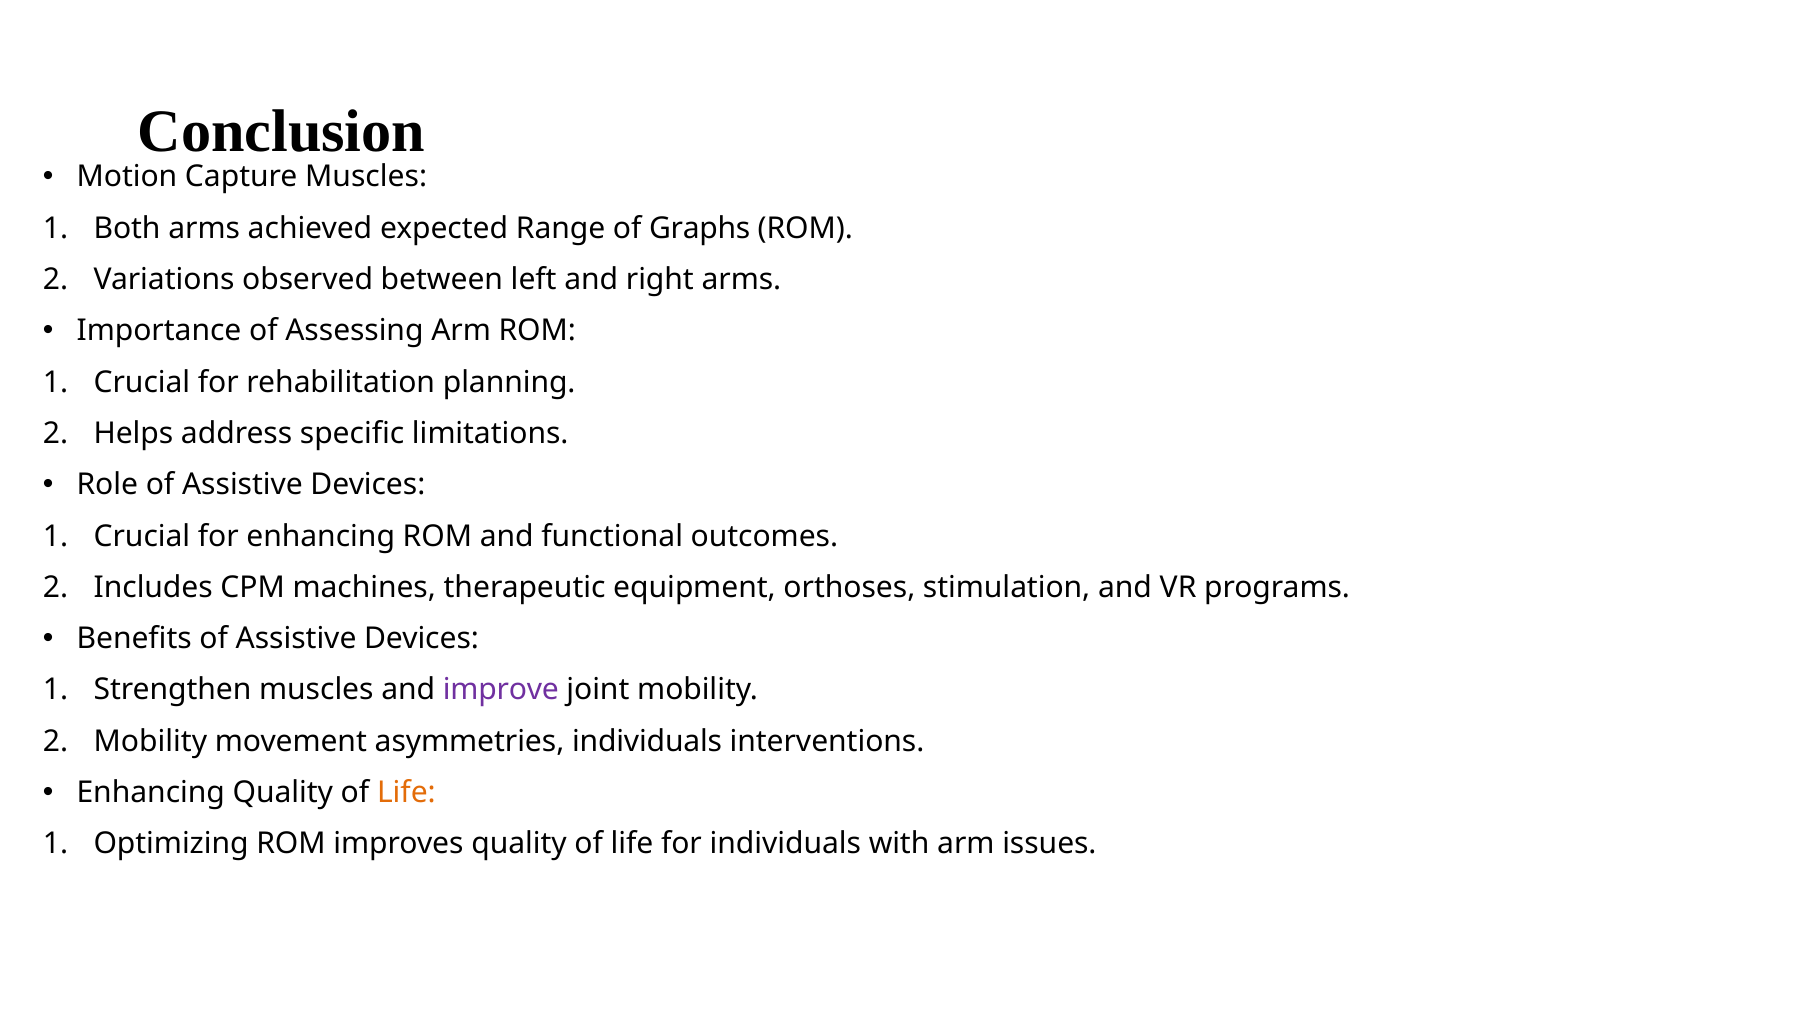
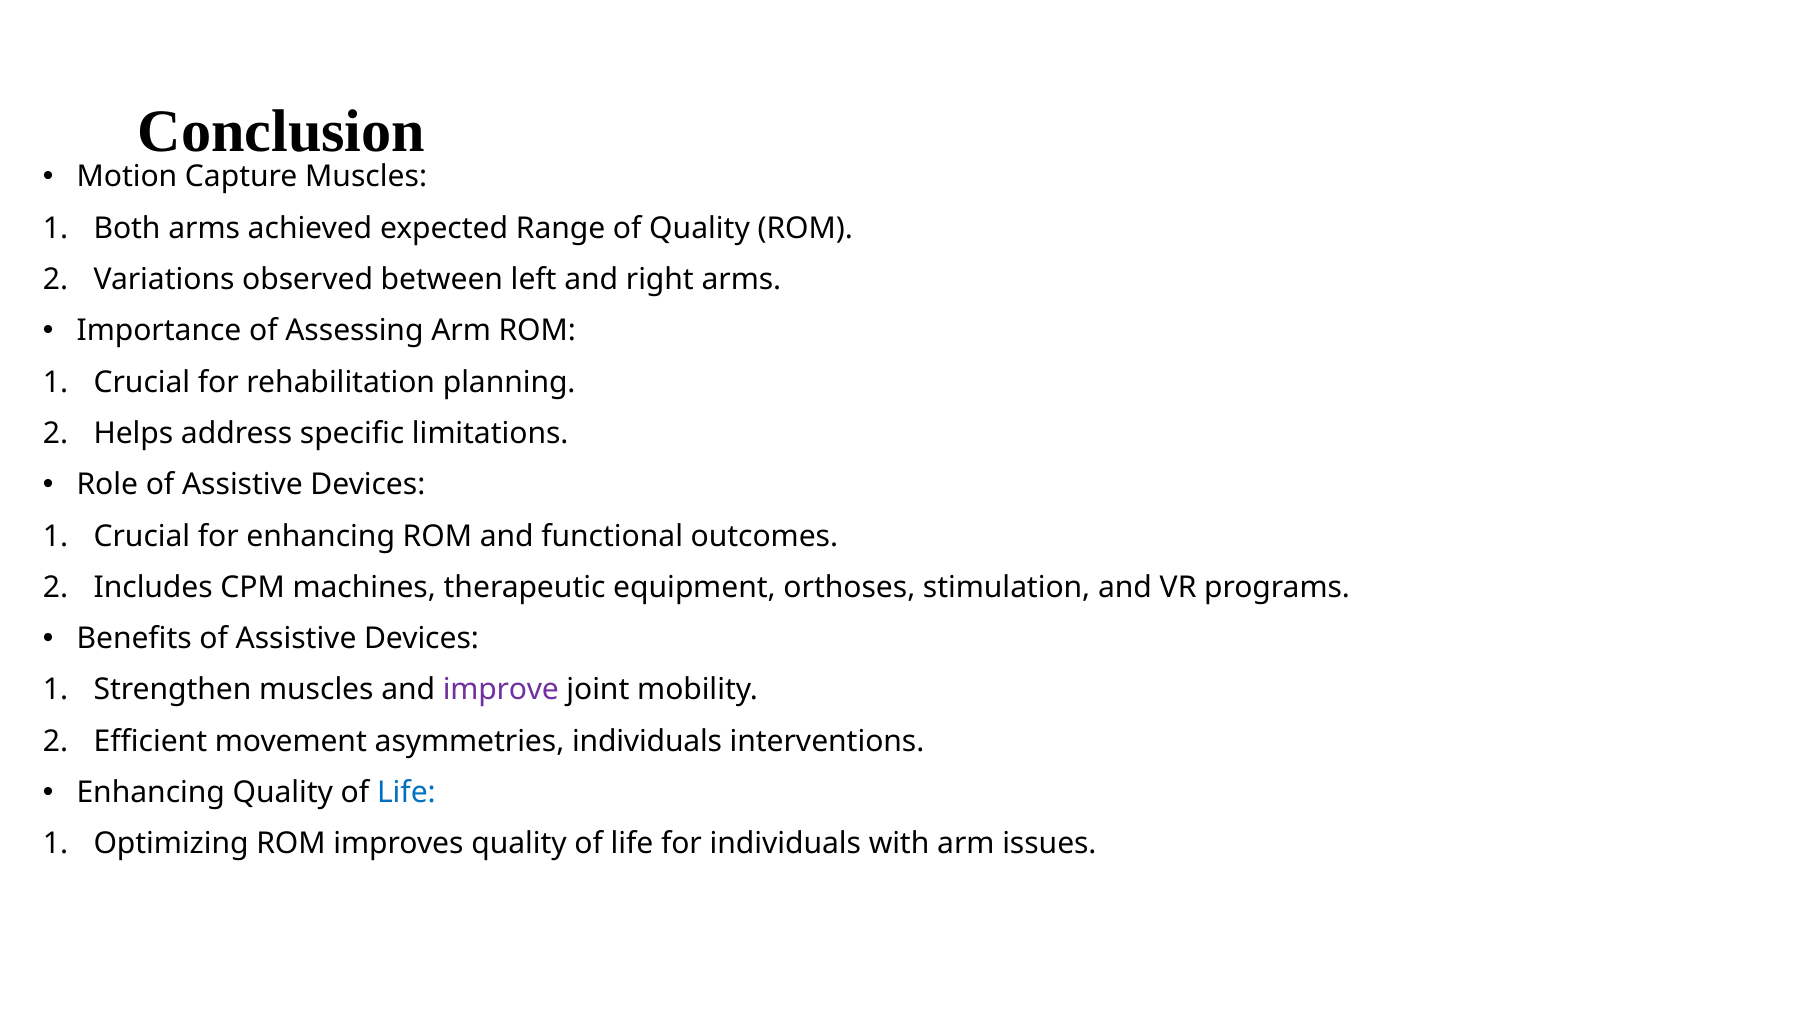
of Graphs: Graphs -> Quality
Mobility at (150, 741): Mobility -> Efficient
Life at (406, 793) colour: orange -> blue
